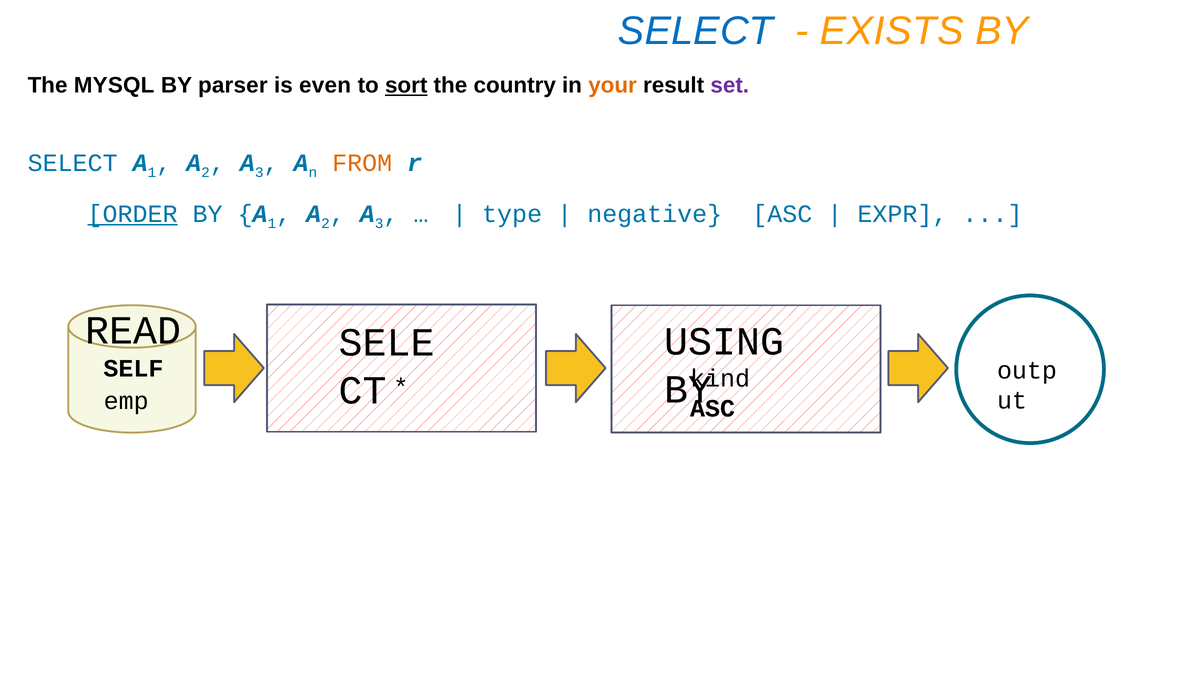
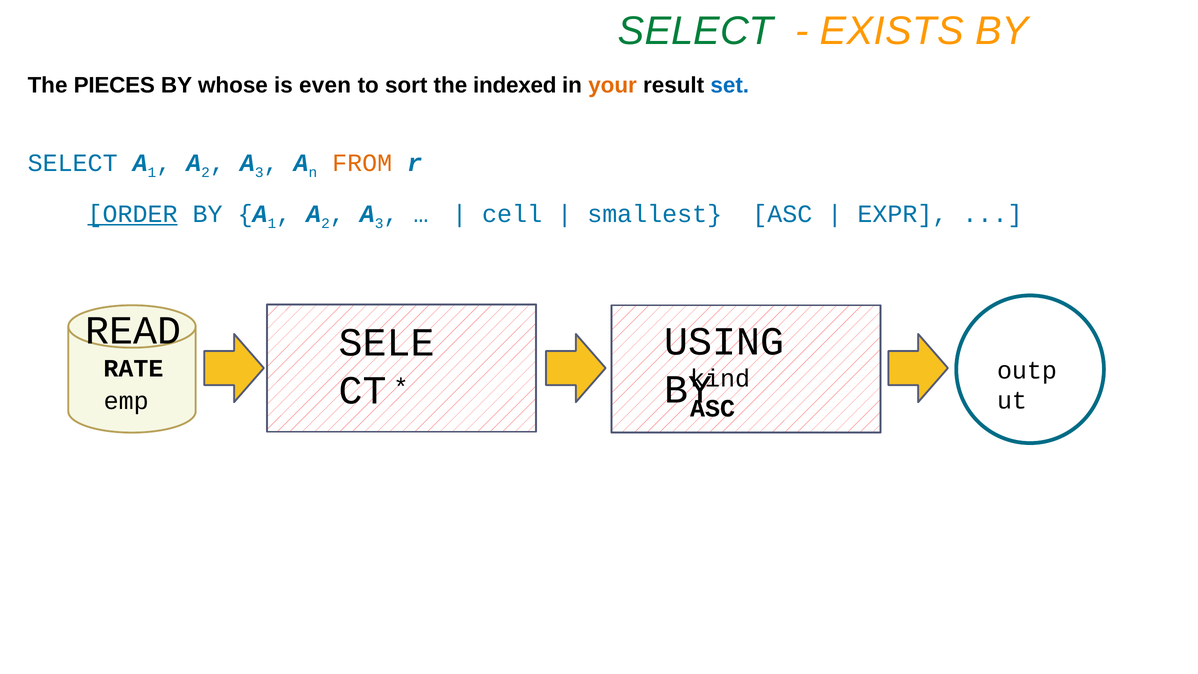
SELECT at (696, 31) colour: blue -> green
MYSQL: MYSQL -> PIECES
parser: parser -> whose
sort underline: present -> none
country: country -> indexed
set colour: purple -> blue
type: type -> cell
negative: negative -> smallest
SELF: SELF -> RATE
